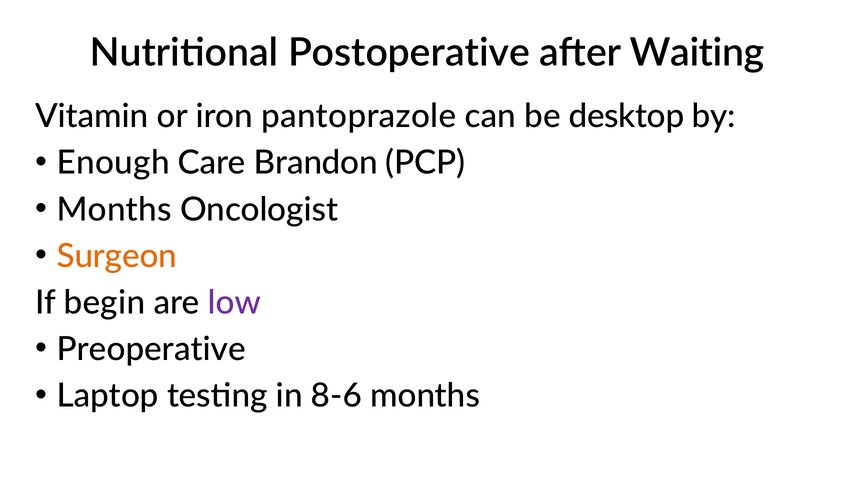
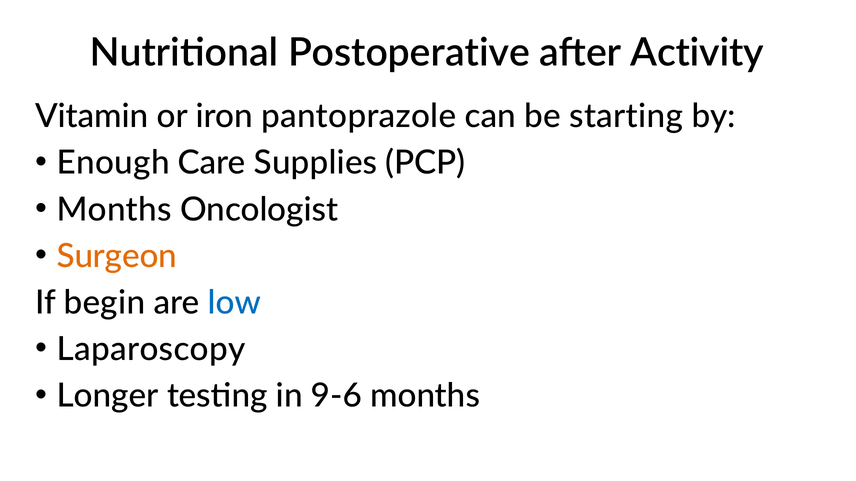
Waiting: Waiting -> Activity
desktop: desktop -> starting
Brandon: Brandon -> Supplies
low colour: purple -> blue
Preoperative: Preoperative -> Laparoscopy
Laptop: Laptop -> Longer
8-6: 8-6 -> 9-6
